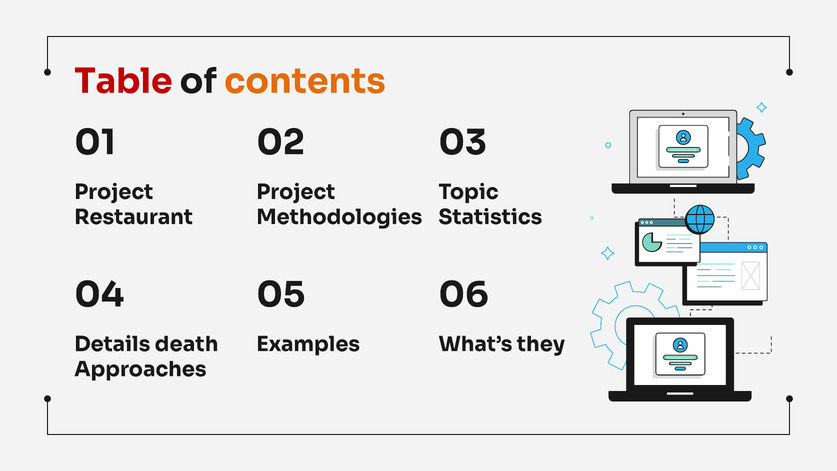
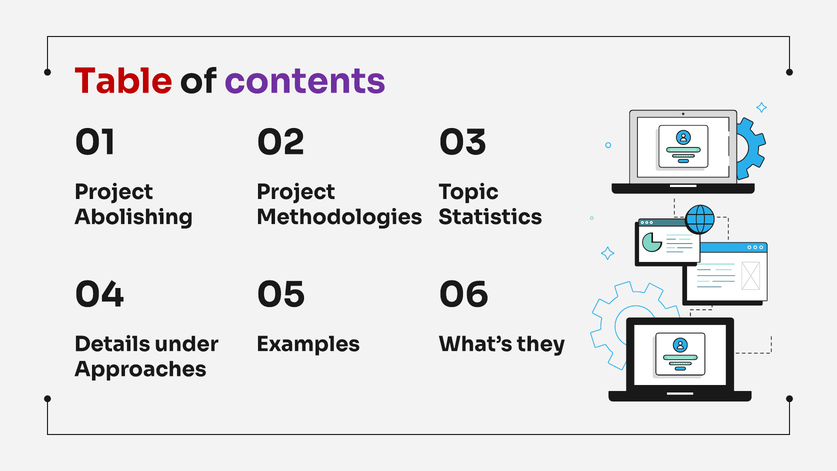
contents colour: orange -> purple
Restaurant: Restaurant -> Abolishing
death: death -> under
